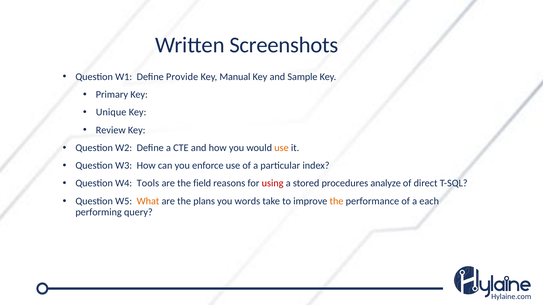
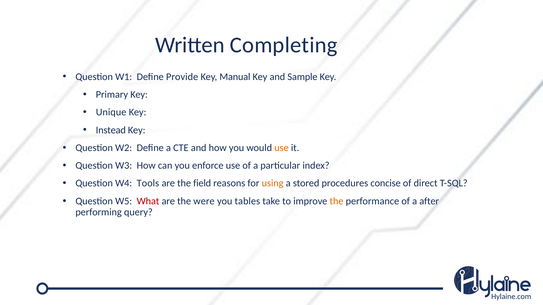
Screenshots: Screenshots -> Completing
Review: Review -> Instead
using colour: red -> orange
analyze: analyze -> concise
What colour: orange -> red
plans: plans -> were
words: words -> tables
each: each -> after
